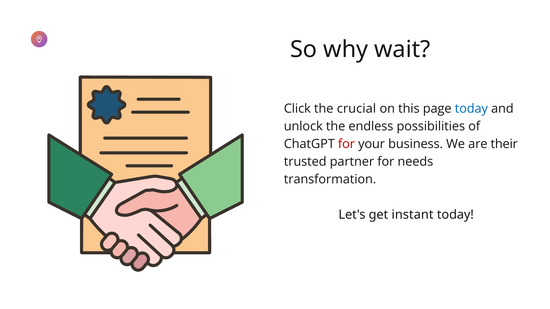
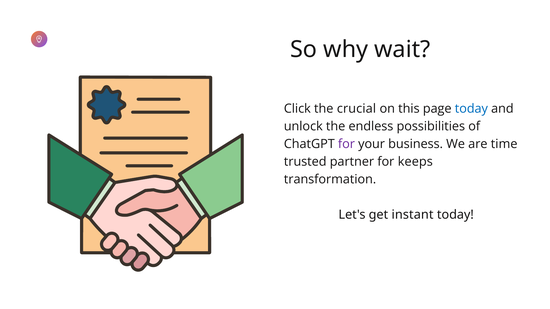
for at (346, 144) colour: red -> purple
their: their -> time
needs: needs -> keeps
